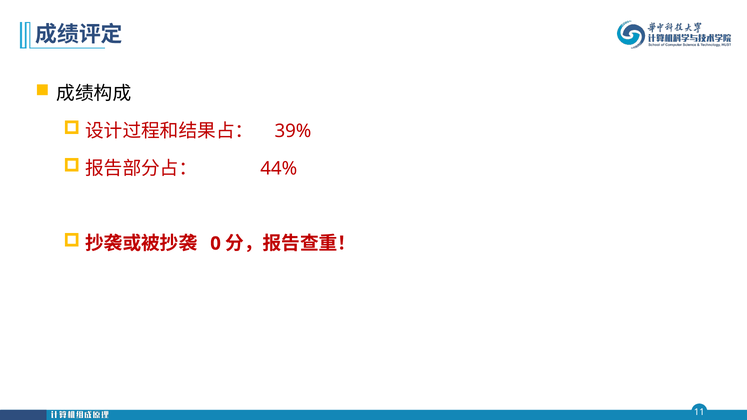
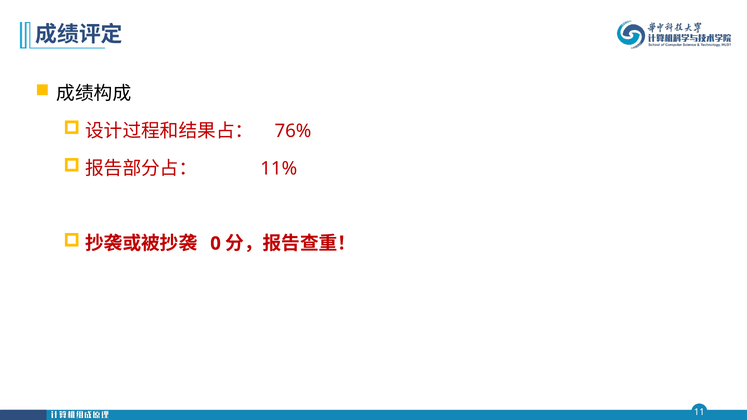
39%: 39% -> 76%
44%: 44% -> 11%
